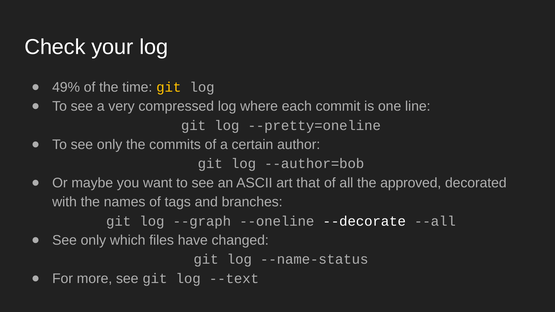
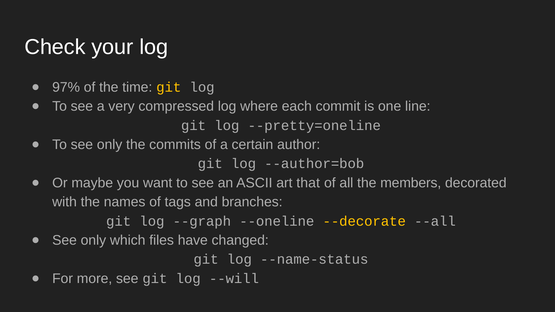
49%: 49% -> 97%
approved: approved -> members
--decorate colour: white -> yellow
--text: --text -> --will
